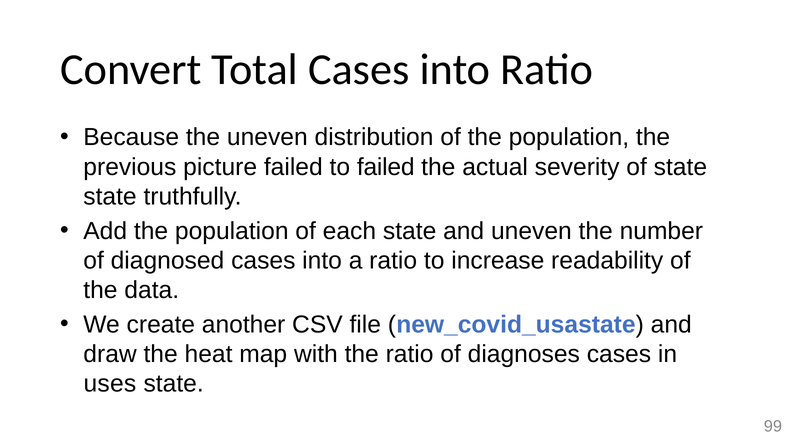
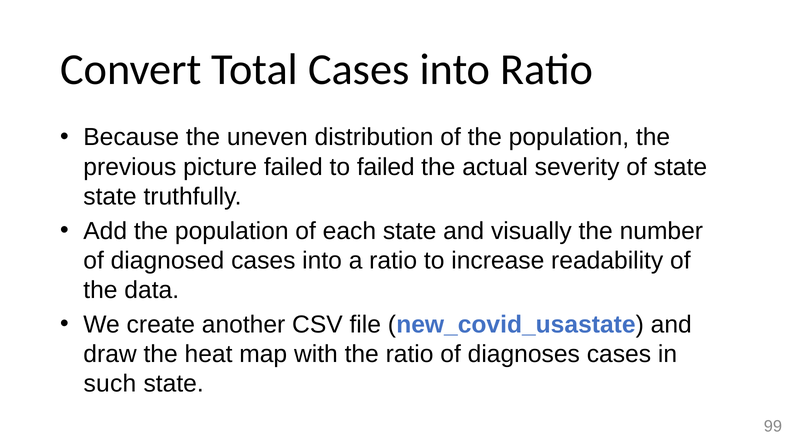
and uneven: uneven -> visually
uses: uses -> such
